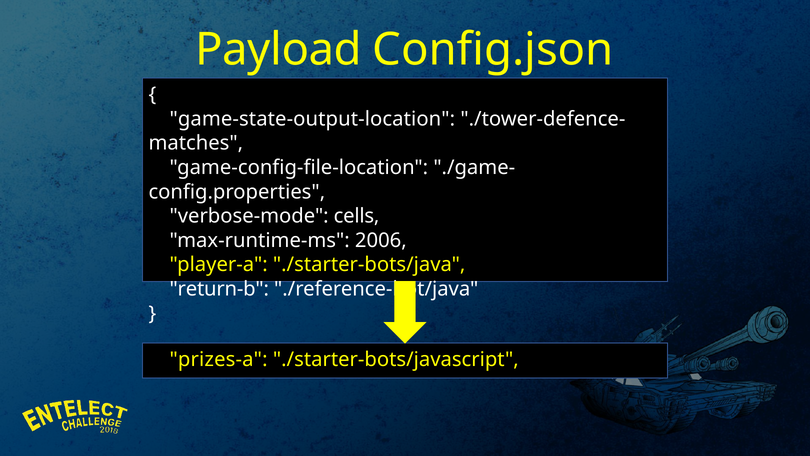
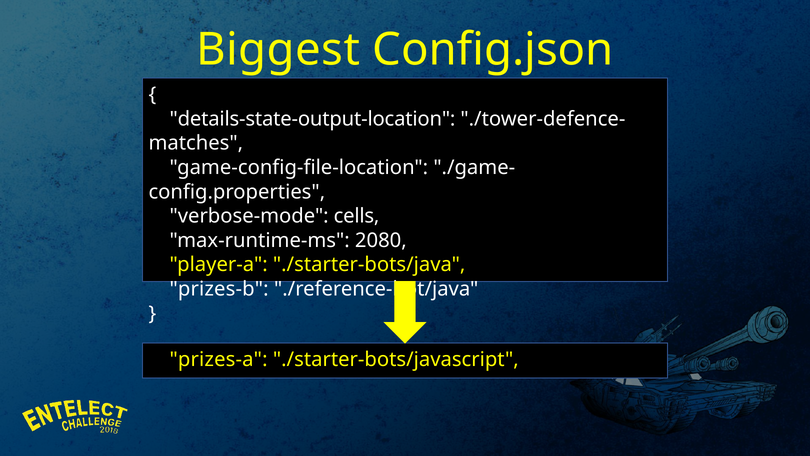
Payload: Payload -> Biggest
game-state-output-location: game-state-output-location -> details-state-output-location
2006: 2006 -> 2080
return-b: return-b -> prizes-b
